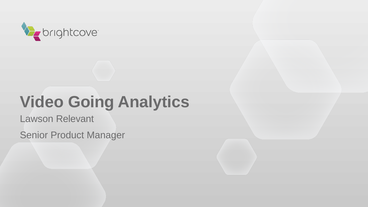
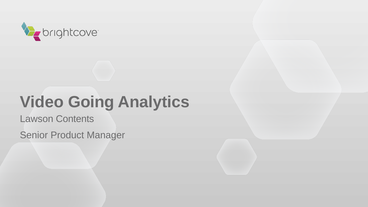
Relevant: Relevant -> Contents
